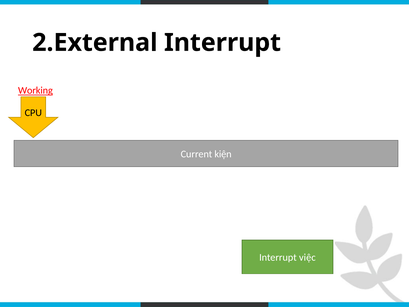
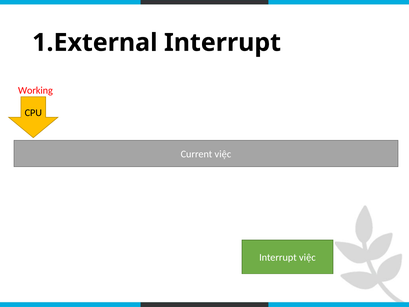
2.External: 2.External -> 1.External
Working underline: present -> none
Current kiện: kiện -> việc
